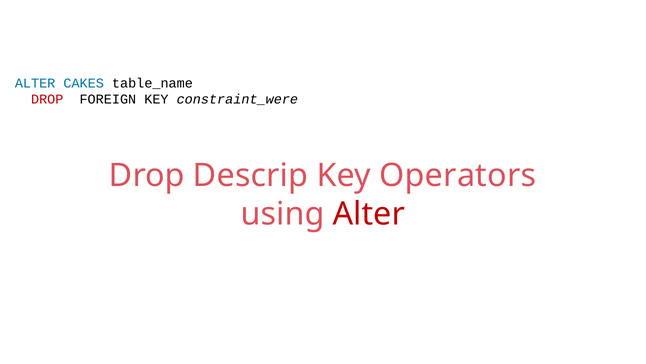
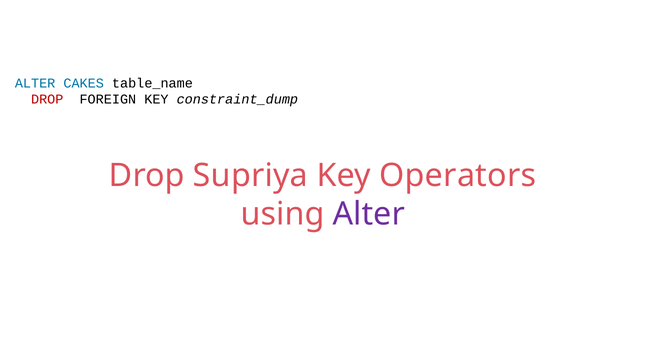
constraint_were: constraint_were -> constraint_dump
Descrip: Descrip -> Supriya
Alter at (369, 214) colour: red -> purple
